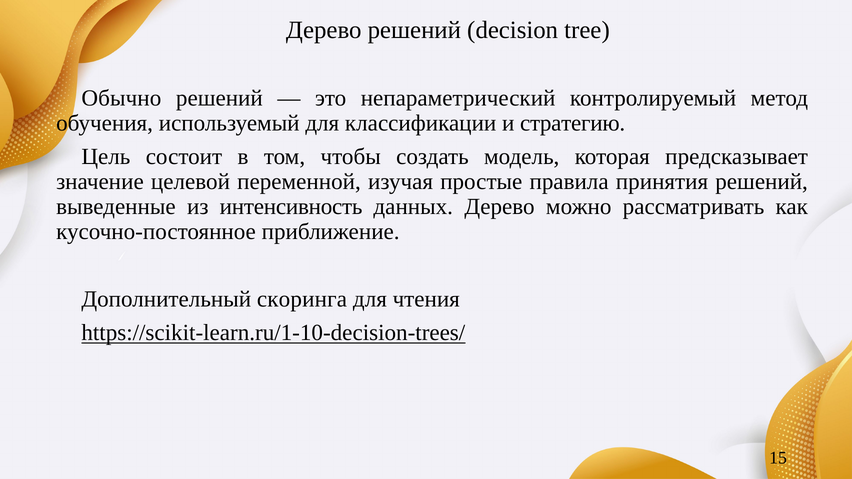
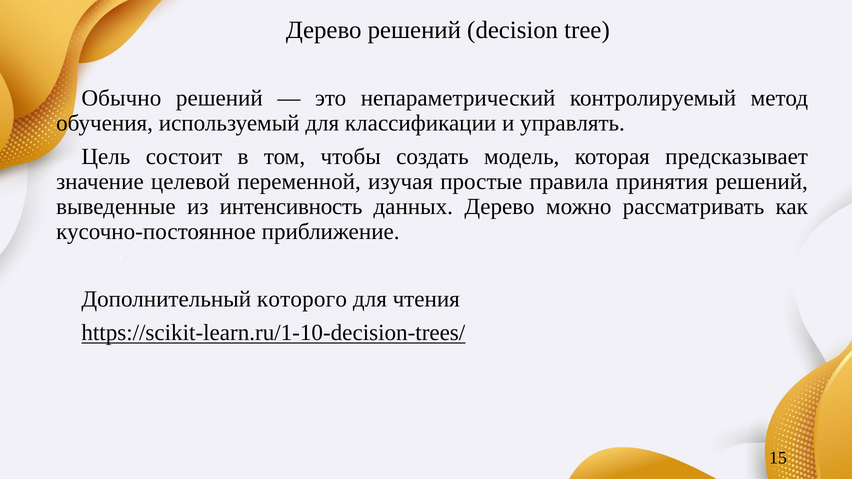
стратегию: стратегию -> управлять
скоринга: скоринга -> которого
